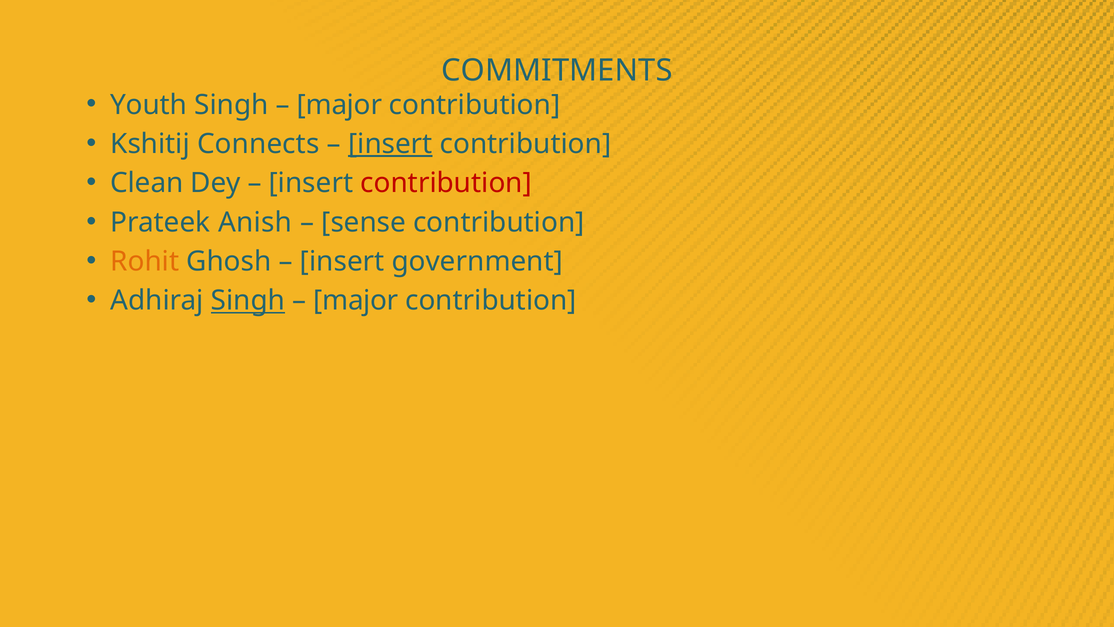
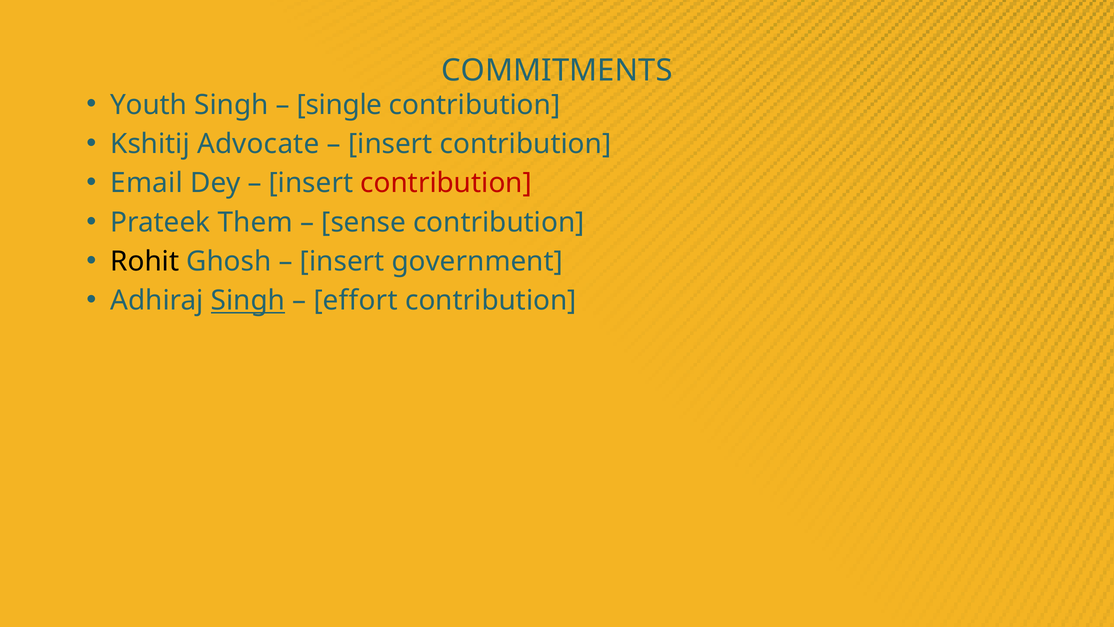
major at (339, 105): major -> single
Connects: Connects -> Advocate
insert at (390, 144) underline: present -> none
Clean: Clean -> Email
Anish: Anish -> Them
Rohit colour: orange -> black
major at (356, 301): major -> effort
